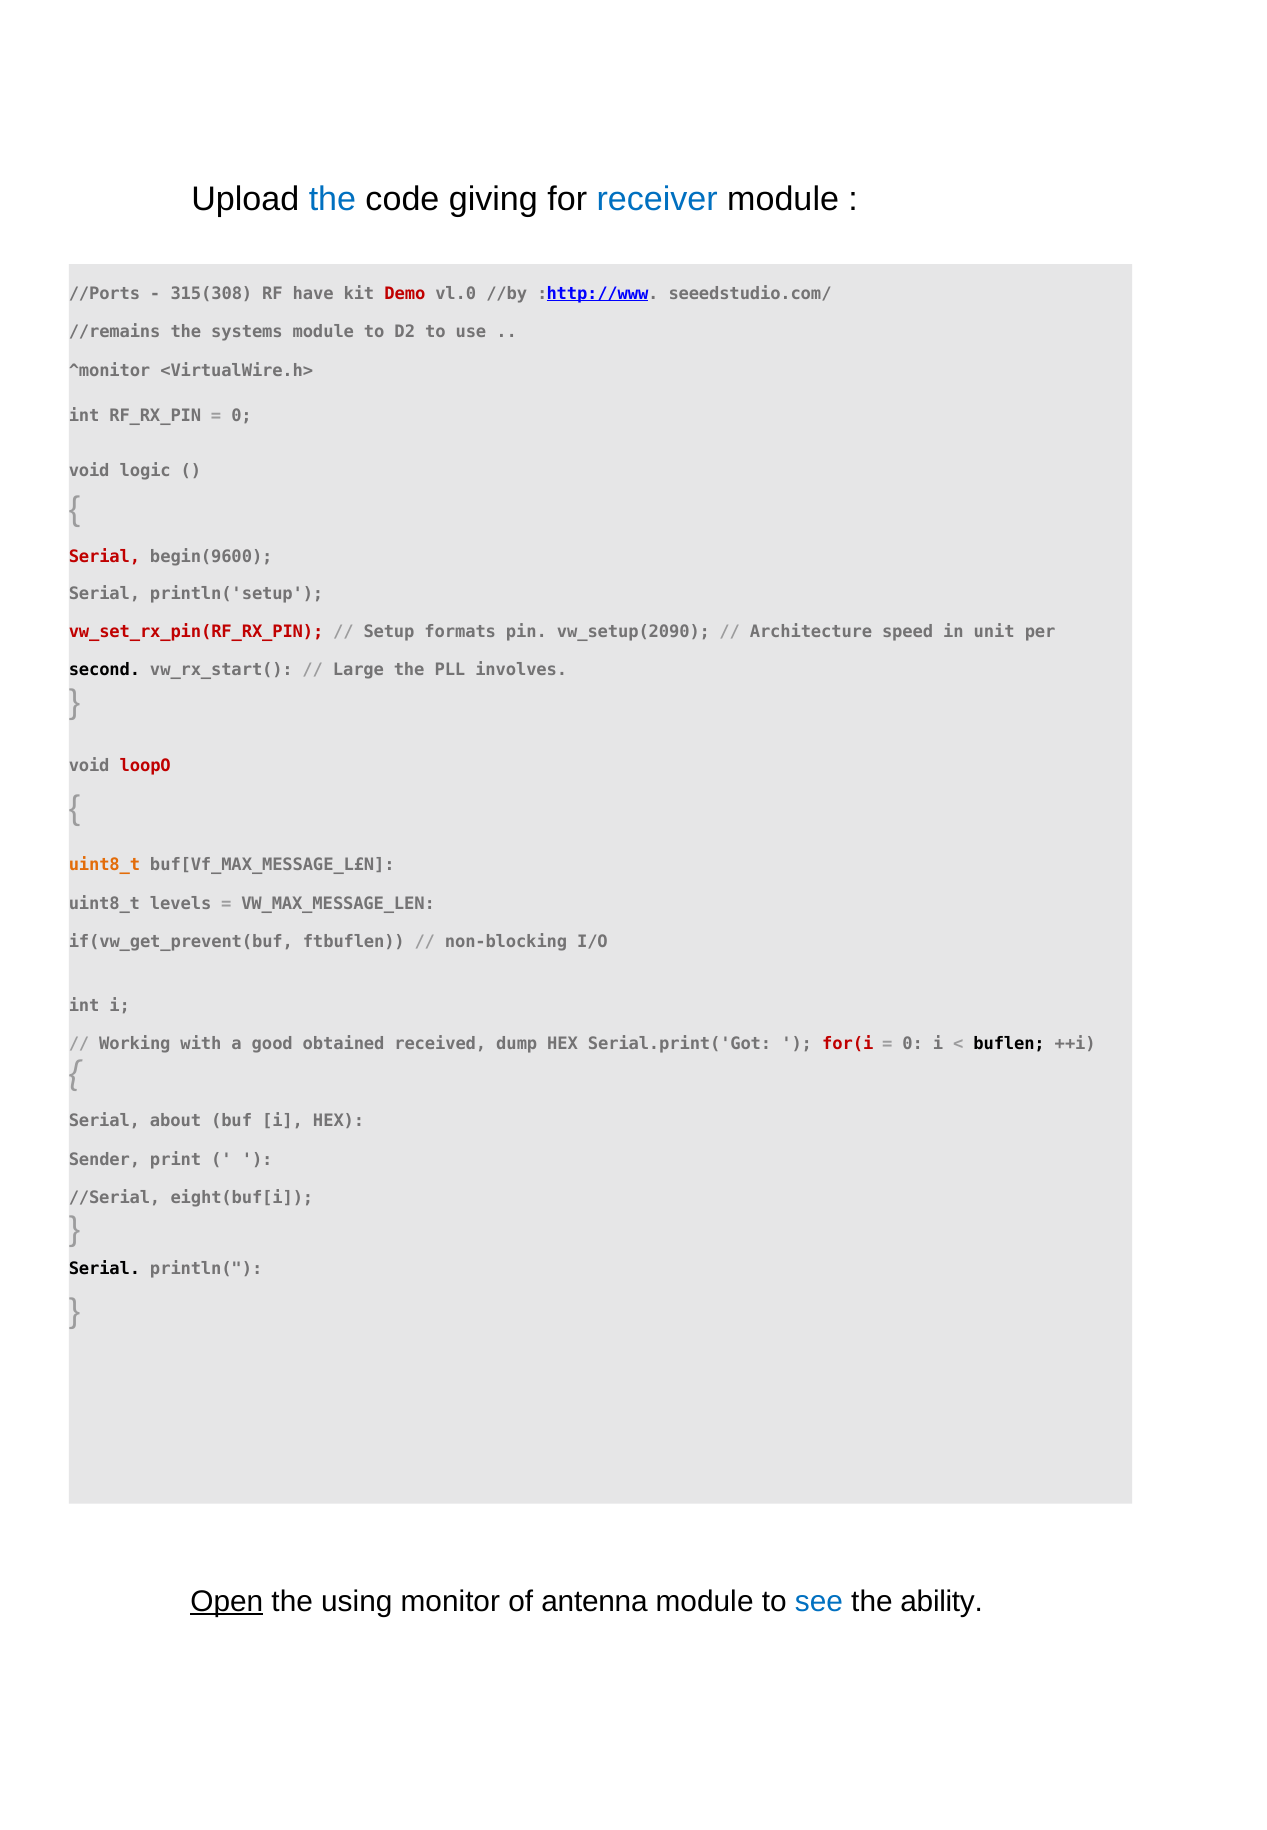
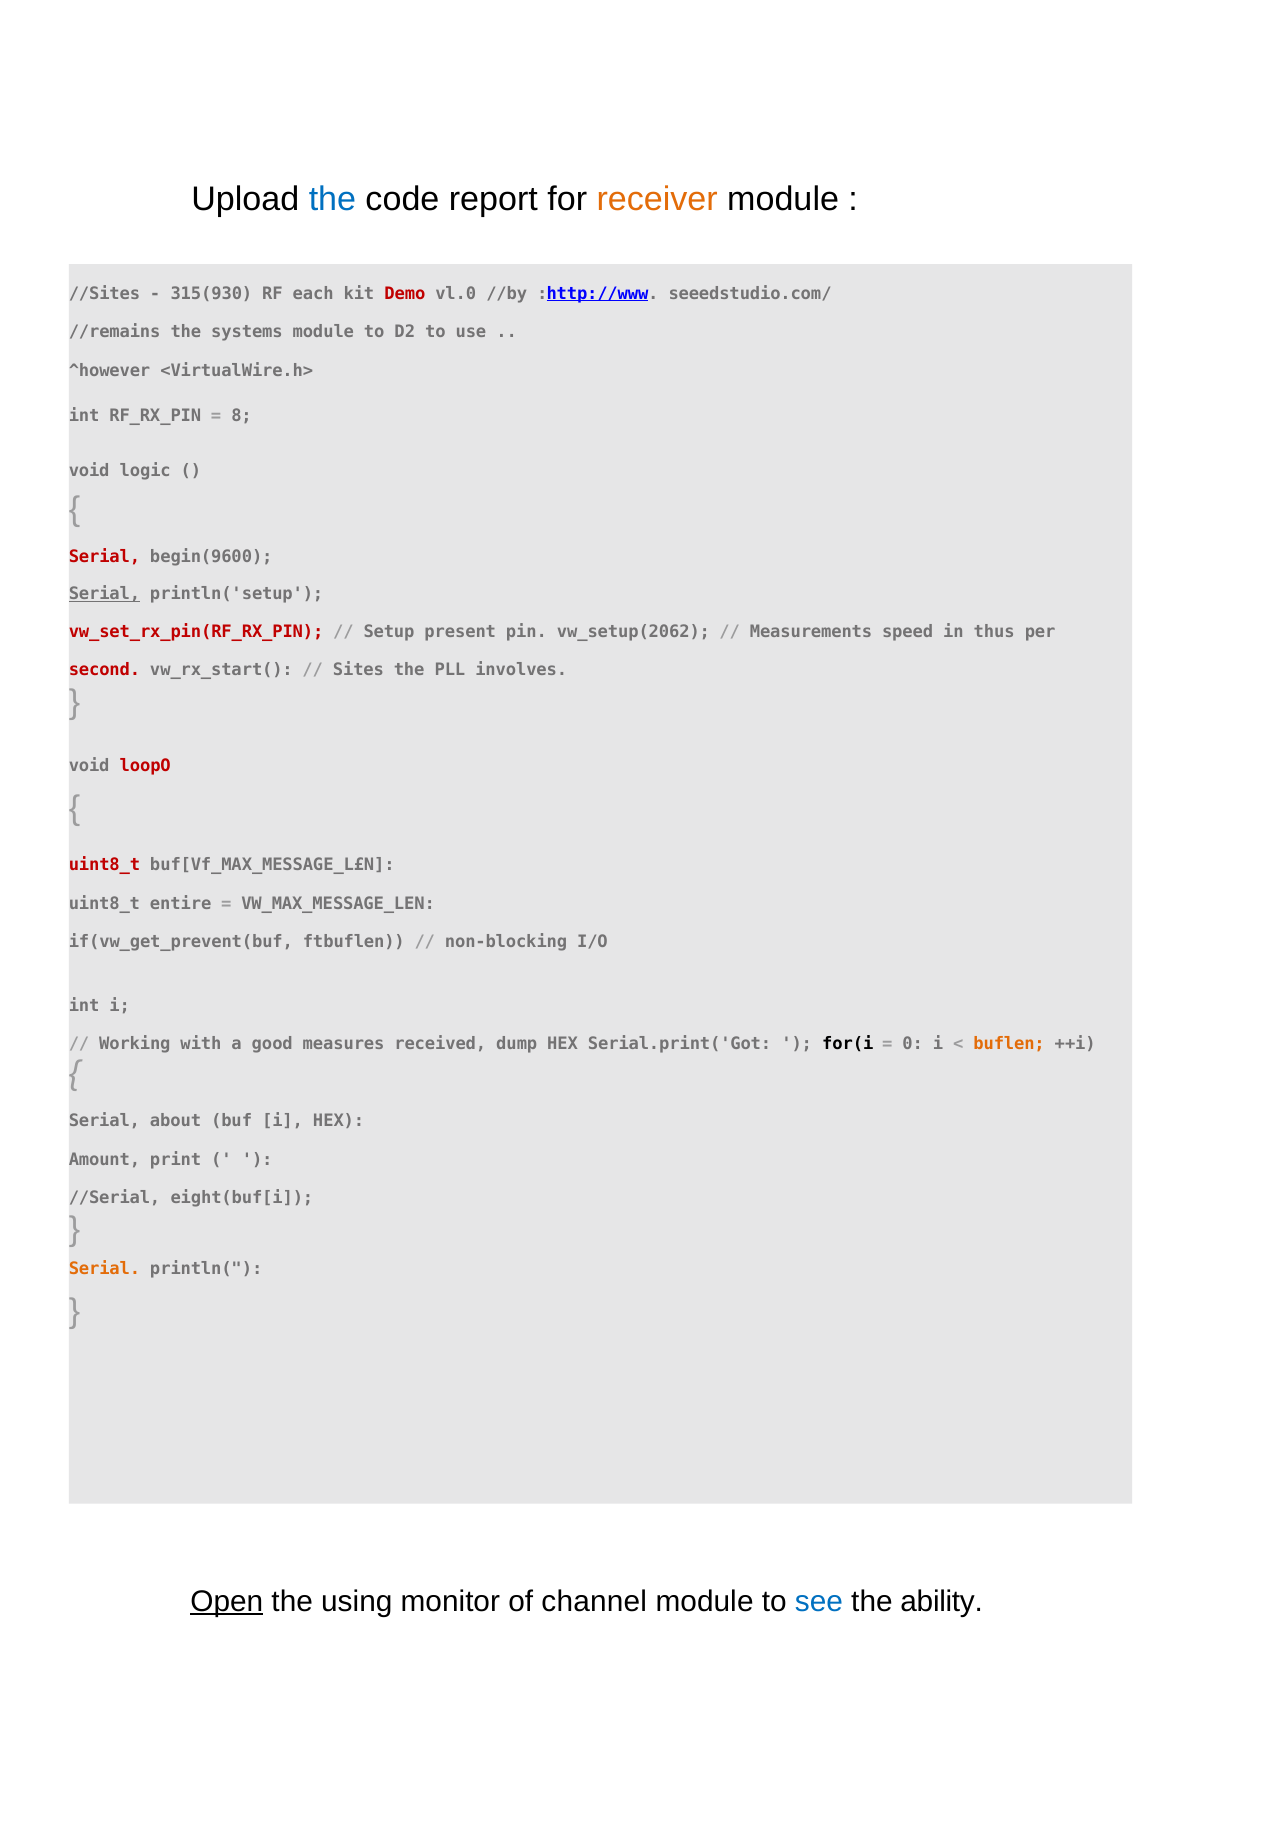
giving: giving -> report
receiver colour: blue -> orange
//Ports: //Ports -> //Sites
315(308: 315(308 -> 315(930
have: have -> each
^monitor: ^monitor -> ^however
0 at (242, 416): 0 -> 8
Serial at (104, 594) underline: none -> present
formats: formats -> present
vw_setup(2090: vw_setup(2090 -> vw_setup(2062
Architecture: Architecture -> Measurements
unit: unit -> thus
second colour: black -> red
Large: Large -> Sites
uint8_t at (104, 865) colour: orange -> red
levels: levels -> entire
obtained: obtained -> measures
for(i colour: red -> black
buflen colour: black -> orange
Sender: Sender -> Amount
Serial at (104, 1269) colour: black -> orange
antenna: antenna -> channel
